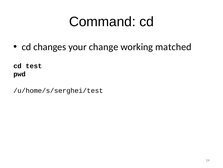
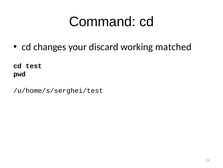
change: change -> discard
